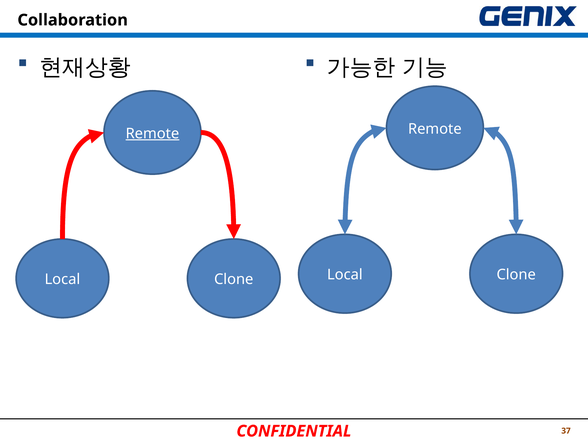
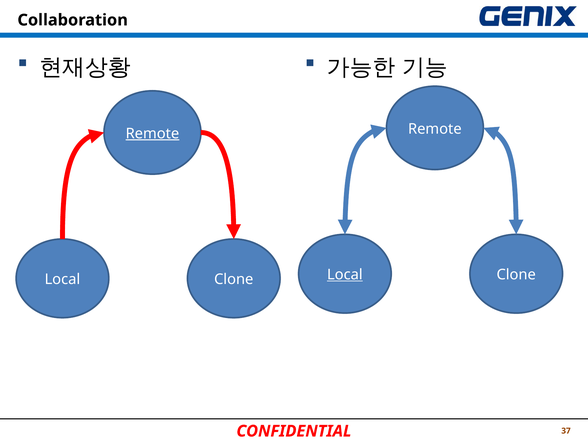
Local at (345, 275) underline: none -> present
